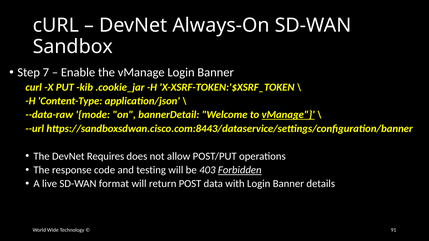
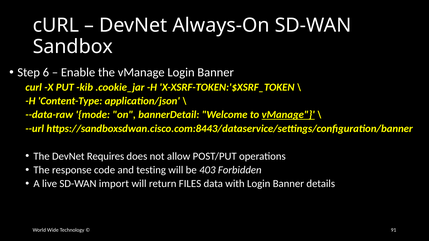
7: 7 -> 6
Forbidden underline: present -> none
format: format -> import
POST: POST -> FILES
